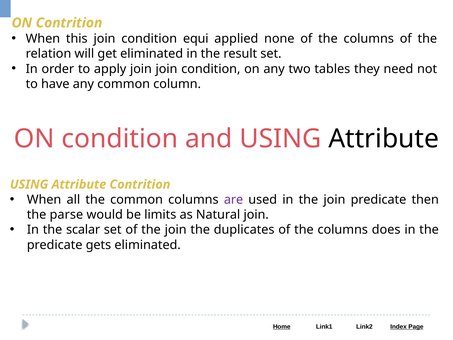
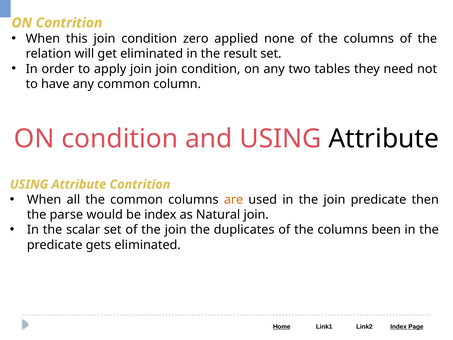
equi: equi -> zero
are colour: purple -> orange
be limits: limits -> index
does: does -> been
